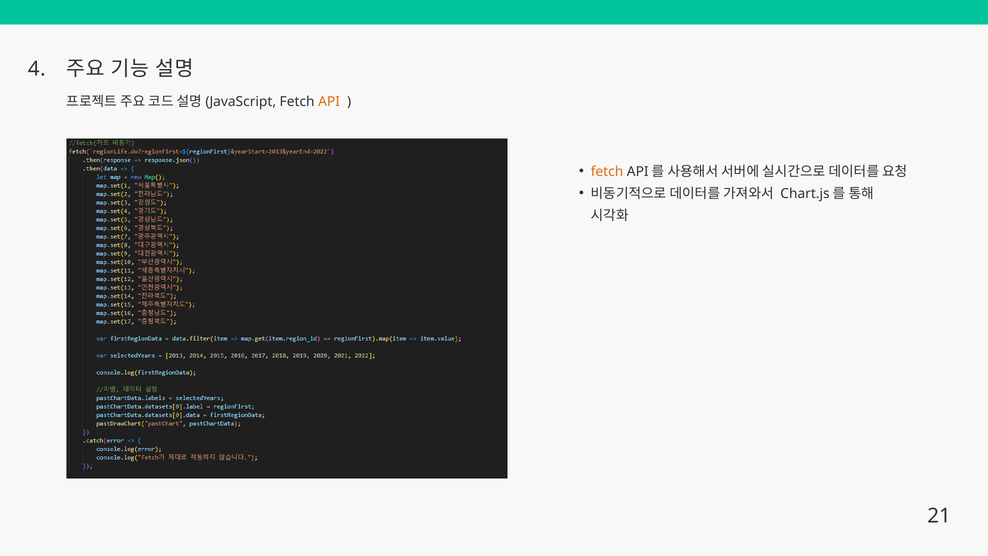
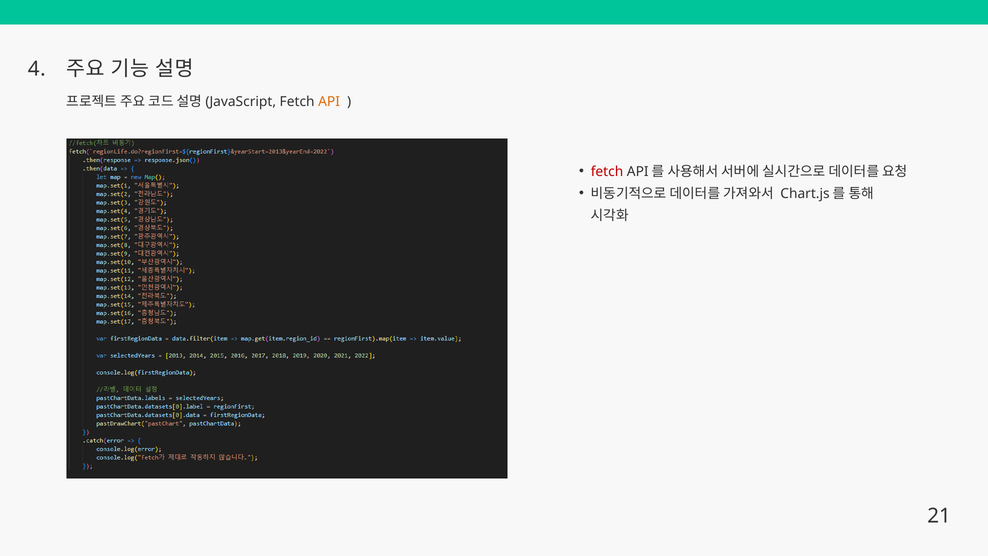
fetch at (607, 171) colour: orange -> red
